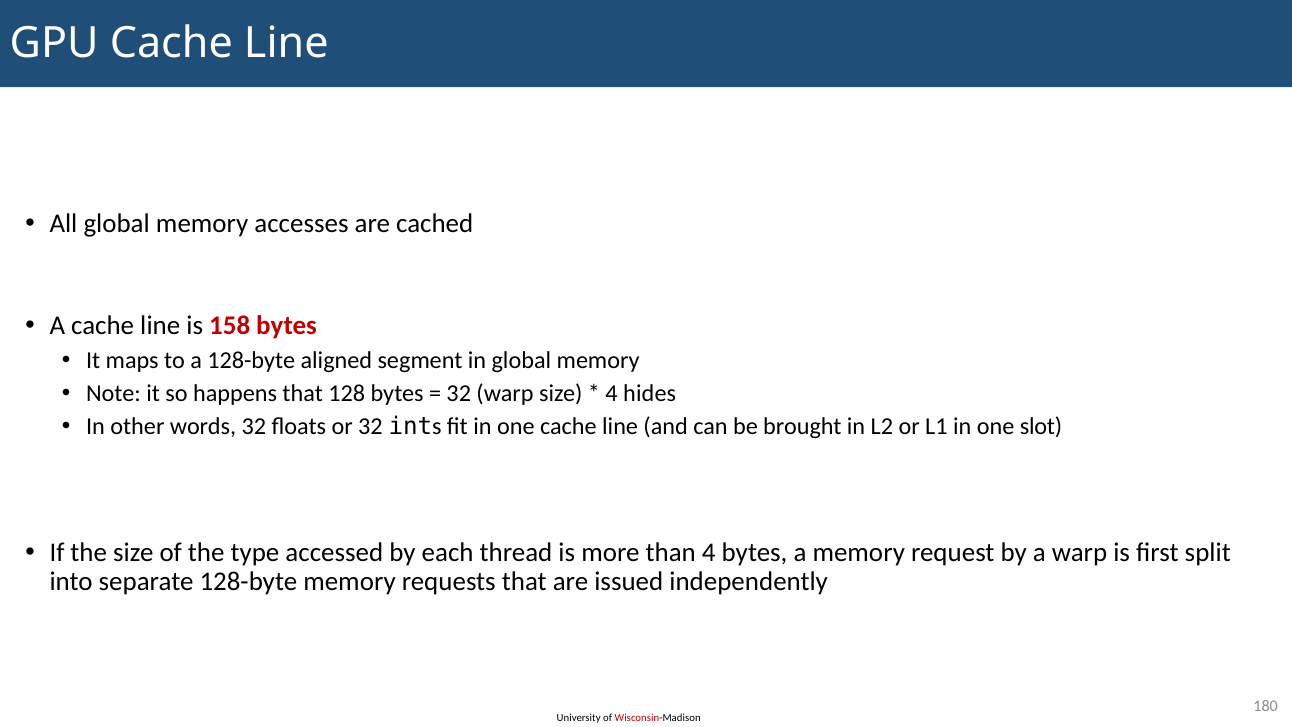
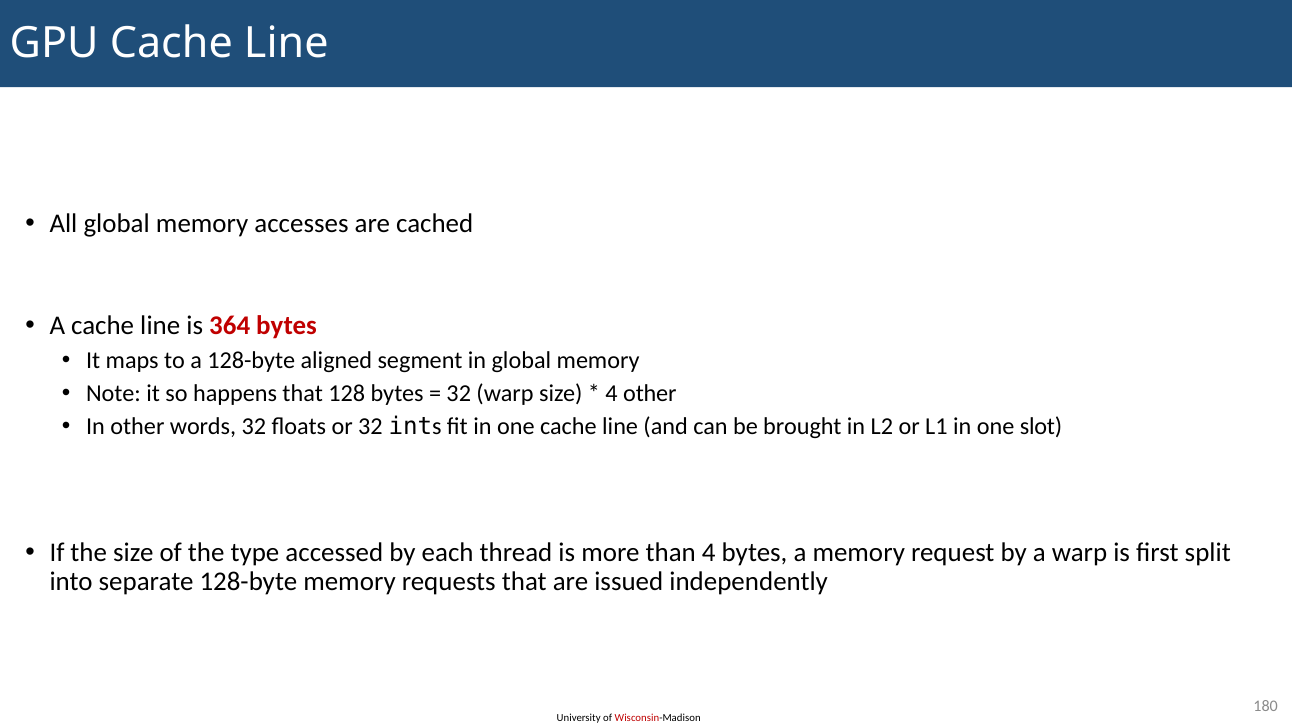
158: 158 -> 364
4 hides: hides -> other
